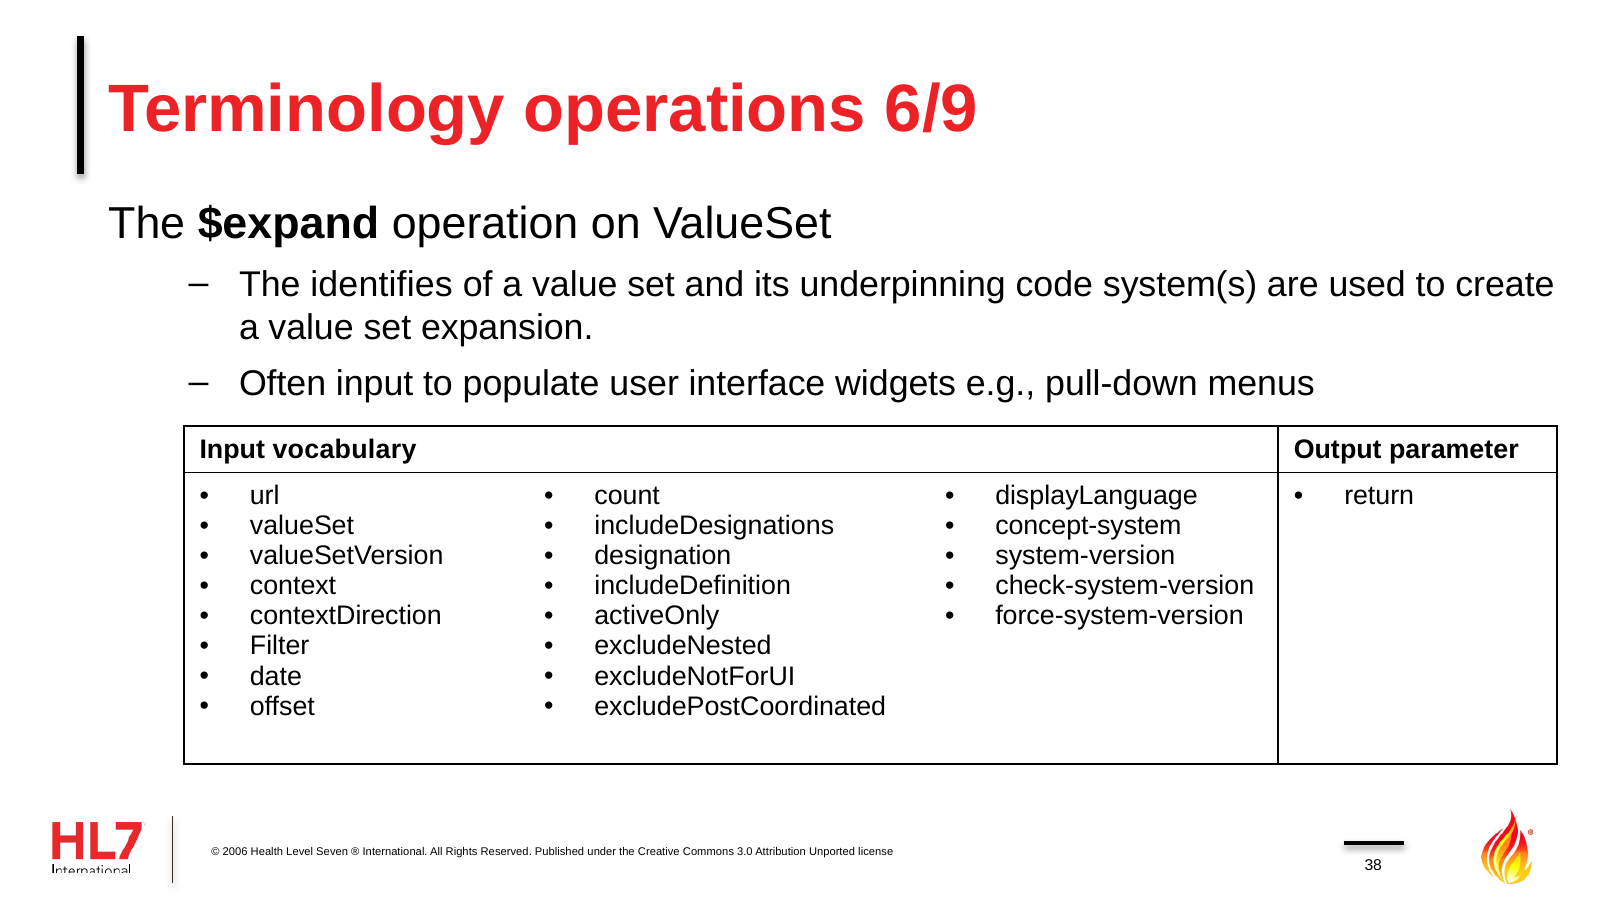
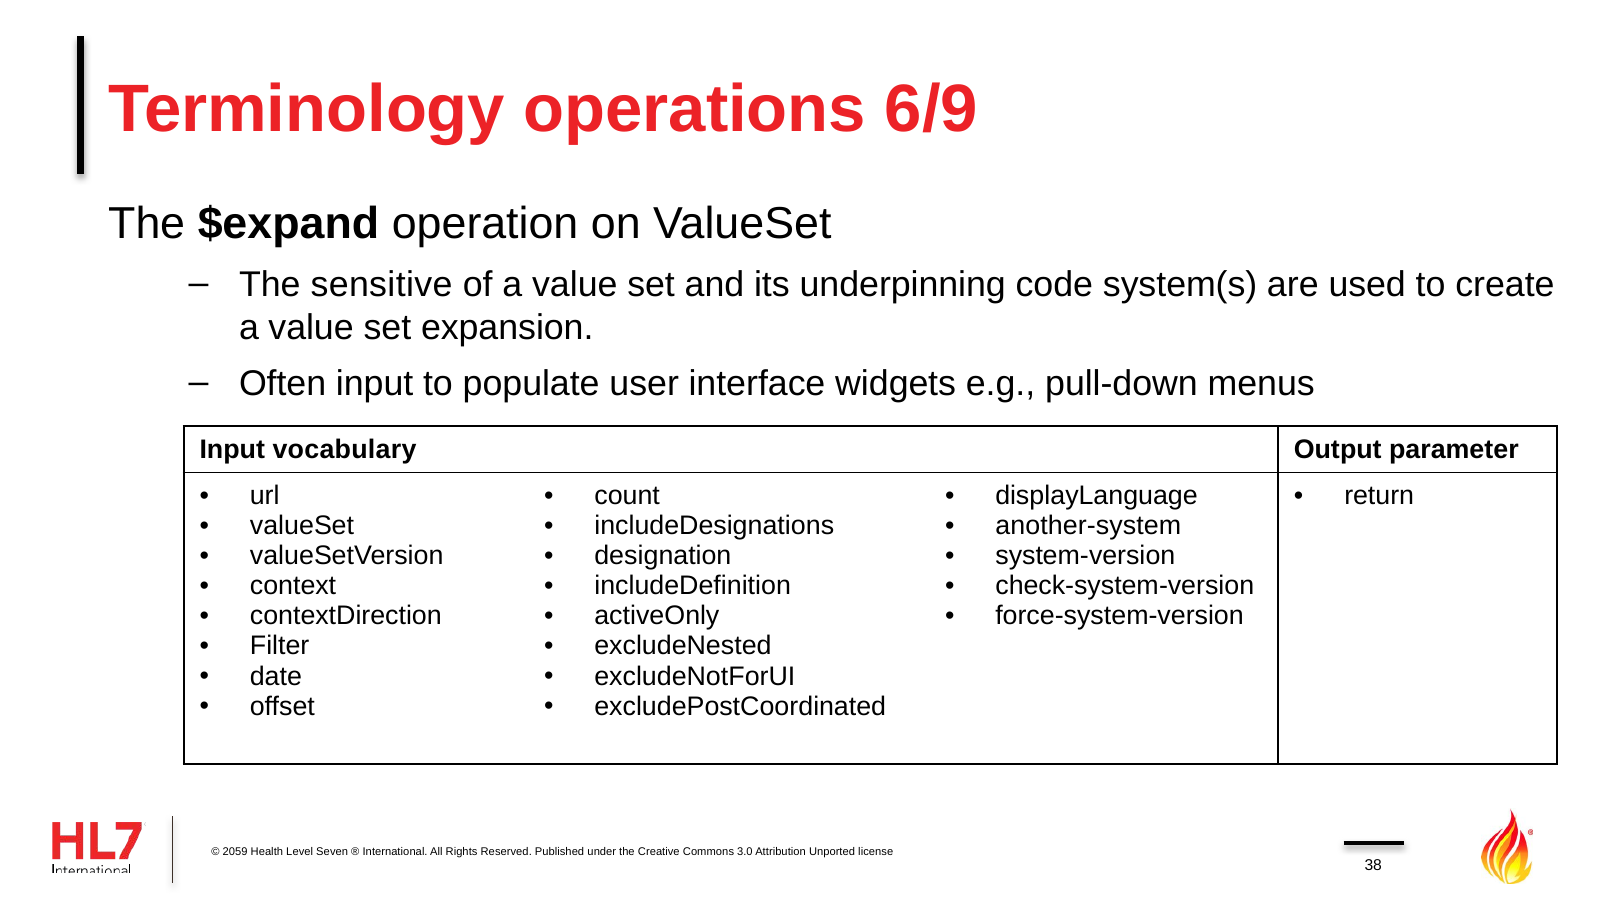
identifies: identifies -> sensitive
concept-system: concept-system -> another-system
2006: 2006 -> 2059
